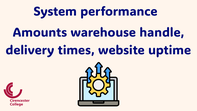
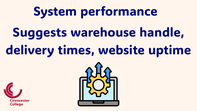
Amounts: Amounts -> Suggests
